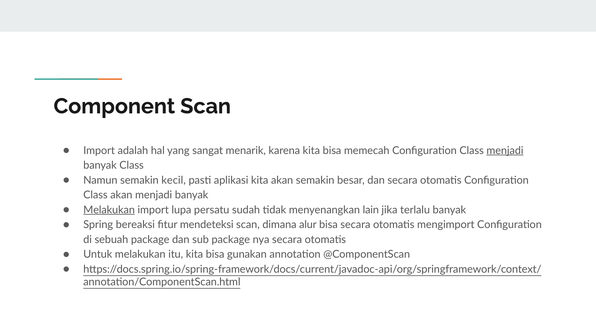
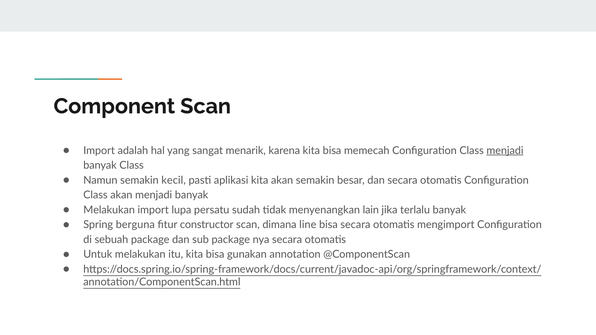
Melakukan at (109, 210) underline: present -> none
bereaksi: bereaksi -> berguna
mendeteksi: mendeteksi -> constructor
alur: alur -> line
